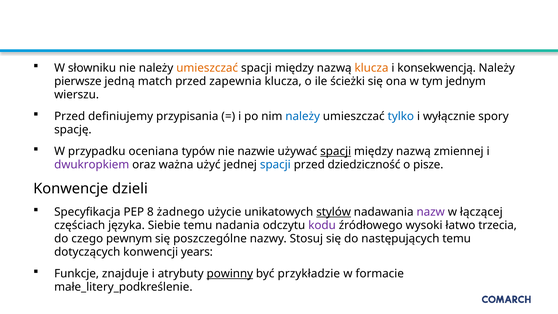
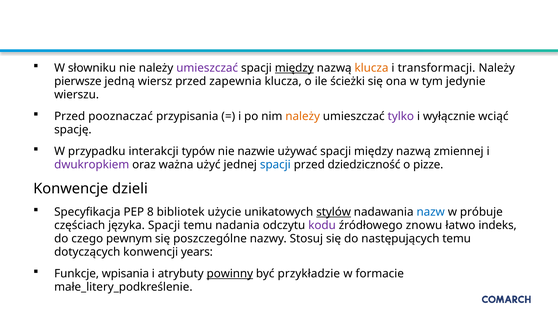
umieszczać at (207, 68) colour: orange -> purple
między at (294, 68) underline: none -> present
konsekwencją: konsekwencją -> transformacji
match: match -> wiersz
jednym: jednym -> jedynie
definiujemy: definiujemy -> pooznaczać
należy at (303, 116) colour: blue -> orange
tylko colour: blue -> purple
spory: spory -> wciąć
oceniana: oceniana -> interakcji
spacji at (336, 151) underline: present -> none
pisze: pisze -> pizze
żadnego: żadnego -> bibliotek
nazw colour: purple -> blue
łączącej: łączącej -> próbuje
języka Siebie: Siebie -> Spacji
wysoki: wysoki -> znowu
trzecia: trzecia -> indeks
znajduje: znajduje -> wpisania
